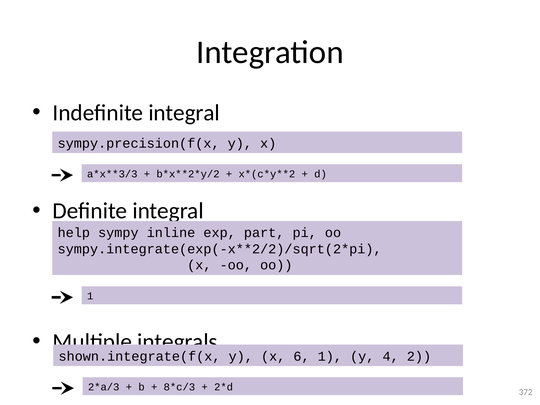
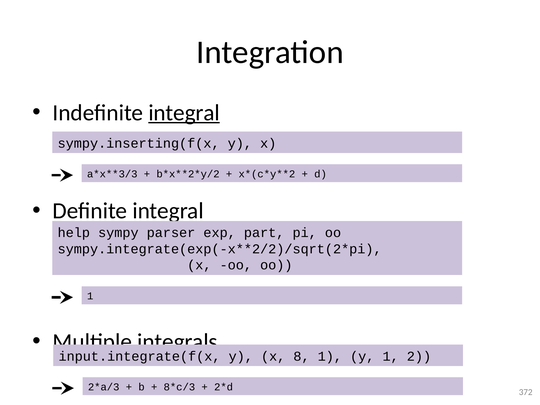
integral at (184, 113) underline: none -> present
sympy.precision(f(x: sympy.precision(f(x -> sympy.inserting(f(x
inline: inline -> parser
shown.integrate(f(x: shown.integrate(f(x -> input.integrate(f(x
6: 6 -> 8
y 4: 4 -> 1
